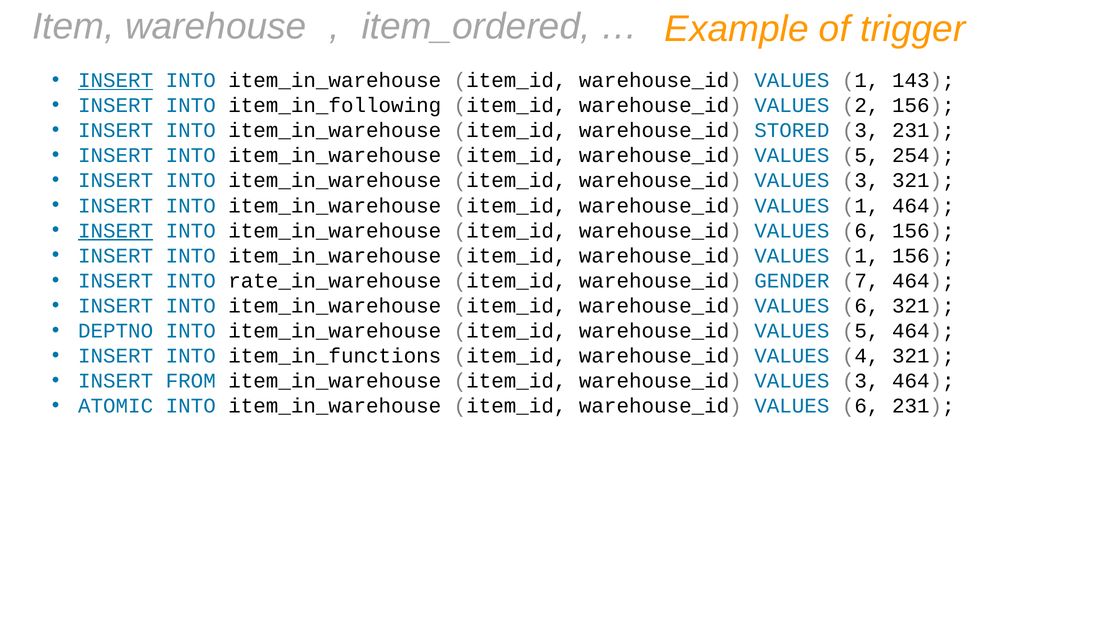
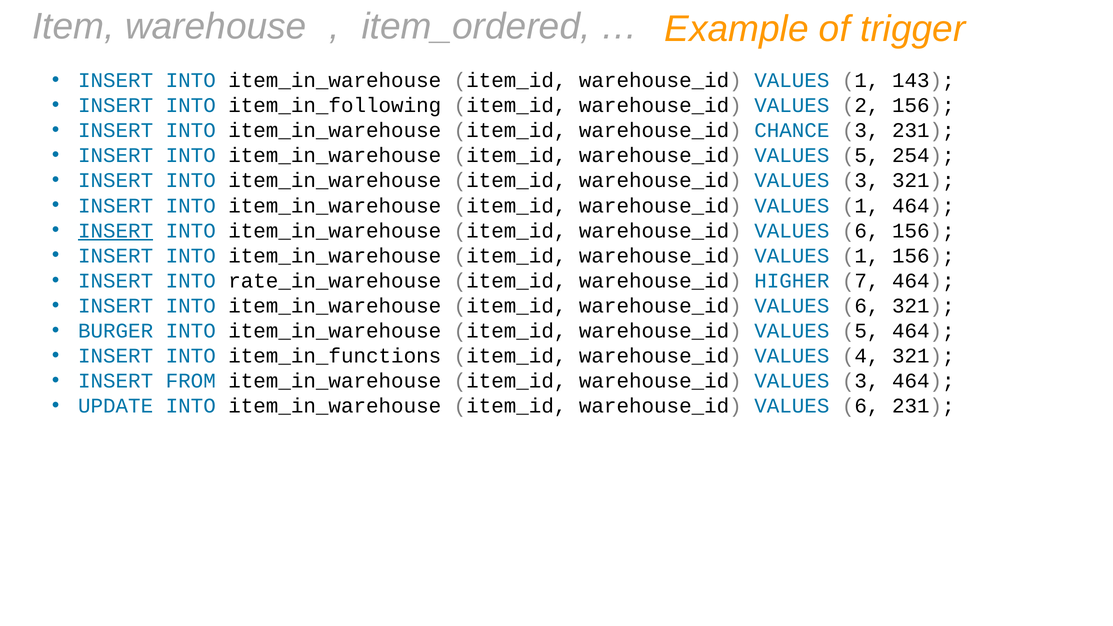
INSERT at (116, 80) underline: present -> none
STORED: STORED -> CHANCE
GENDER: GENDER -> HIGHER
DEPTNO: DEPTNO -> BURGER
ATOMIC: ATOMIC -> UPDATE
